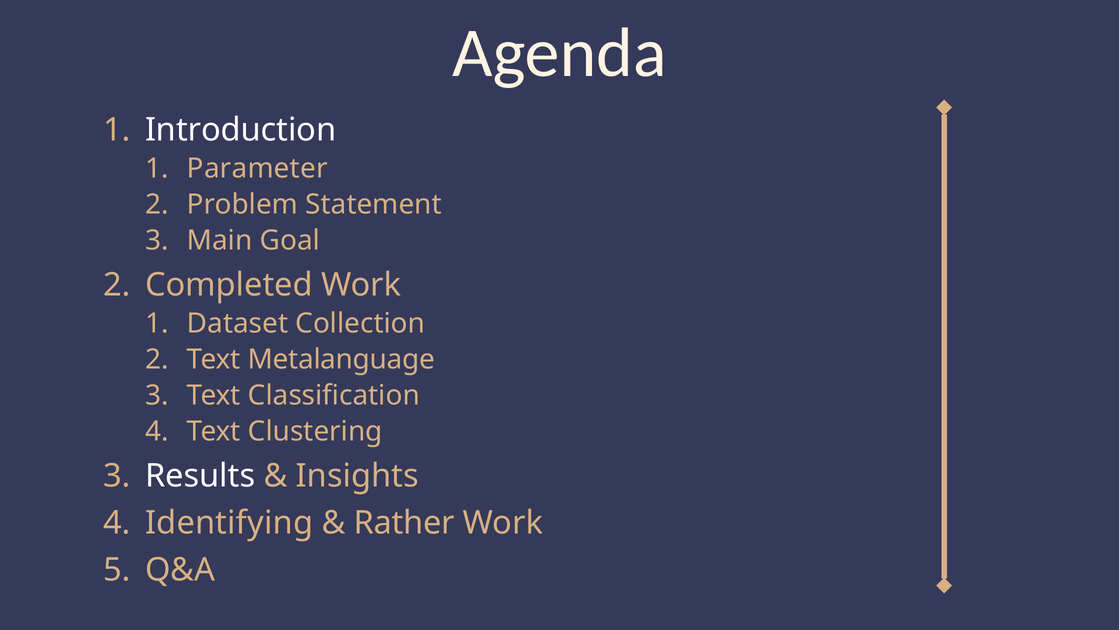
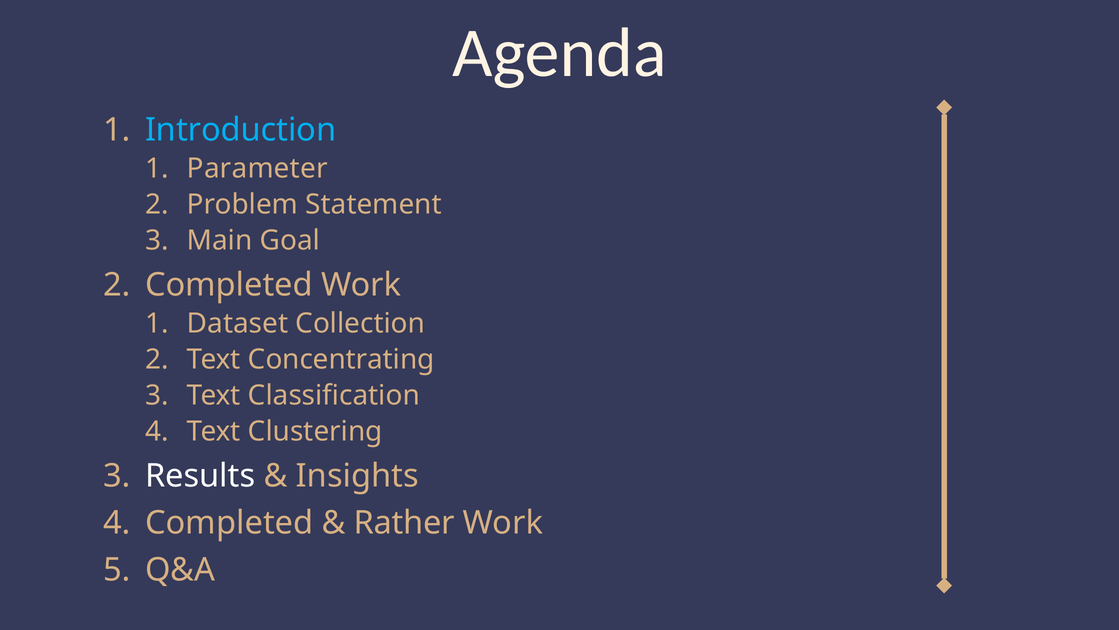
Introduction colour: white -> light blue
Metalanguage: Metalanguage -> Concentrating
Identifying at (229, 522): Identifying -> Completed
